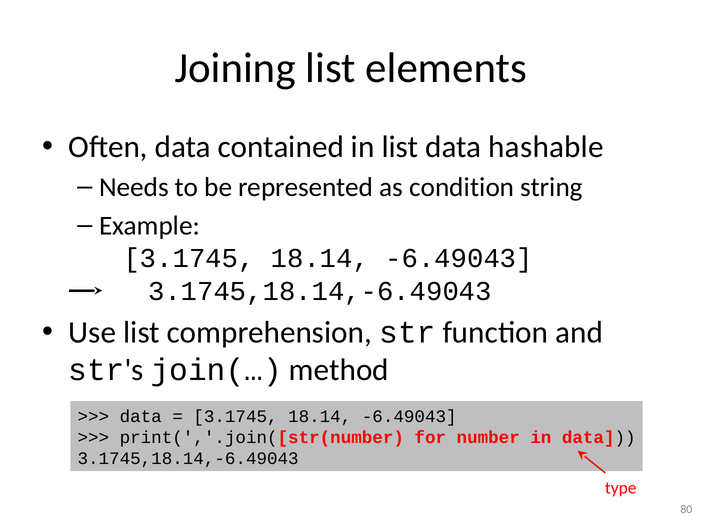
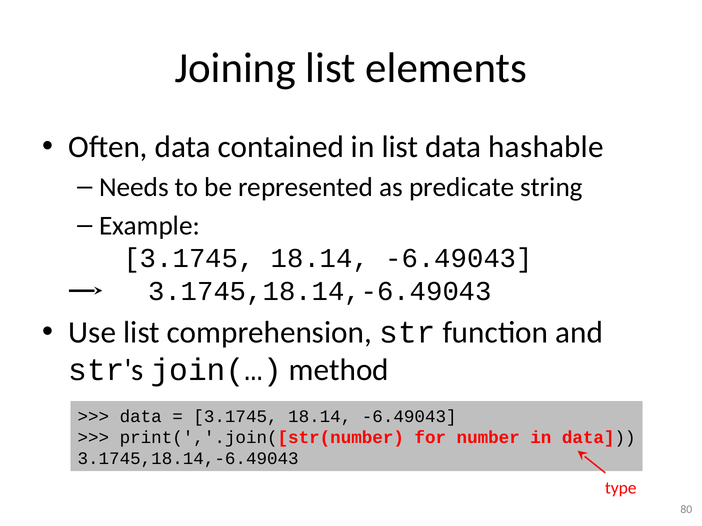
condition: condition -> predicate
